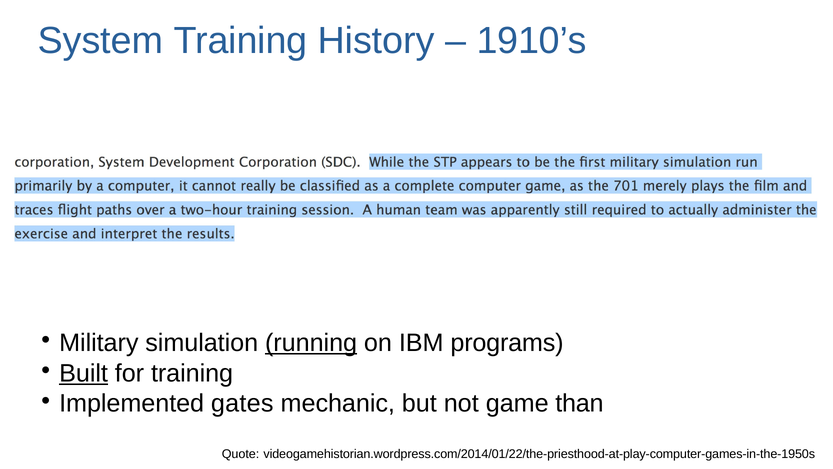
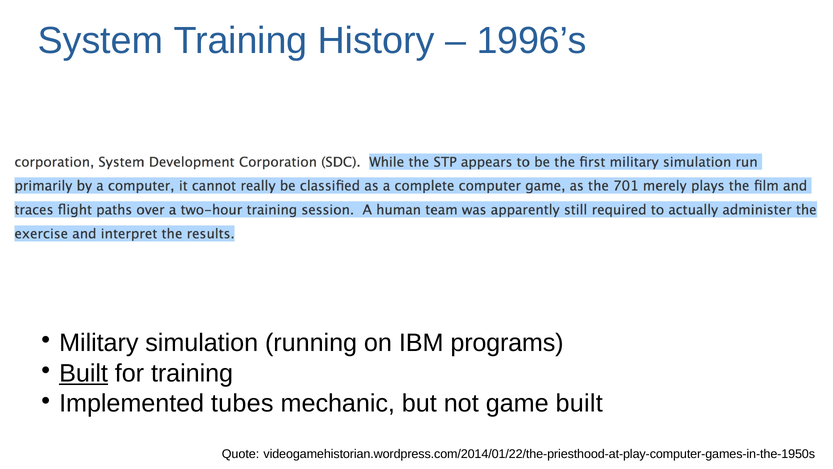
1910’s: 1910’s -> 1996’s
running underline: present -> none
gates: gates -> tubes
game than: than -> built
